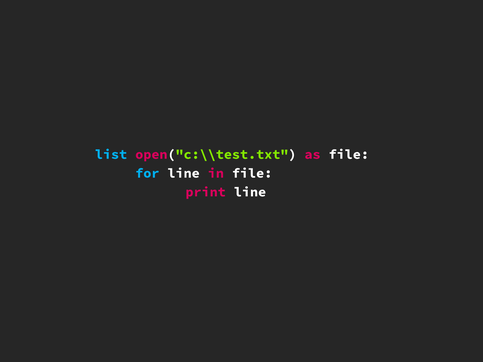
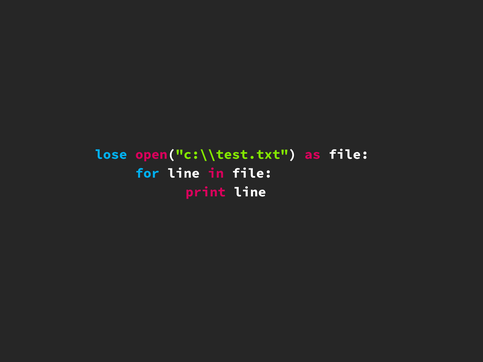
list: list -> lose
